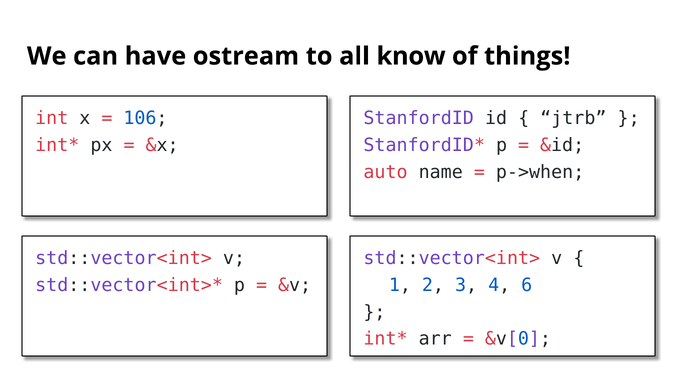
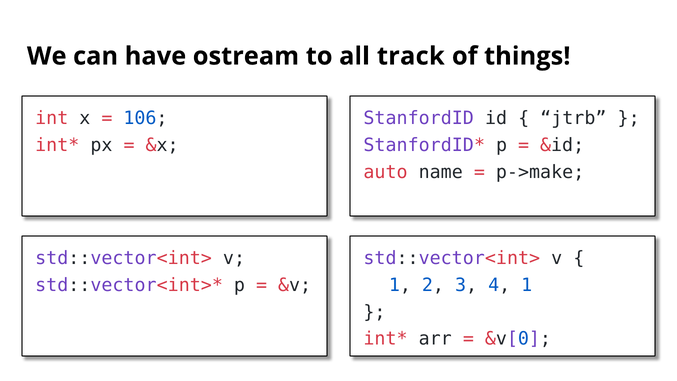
know: know -> track
p->when: p->when -> p->make
4 6: 6 -> 1
